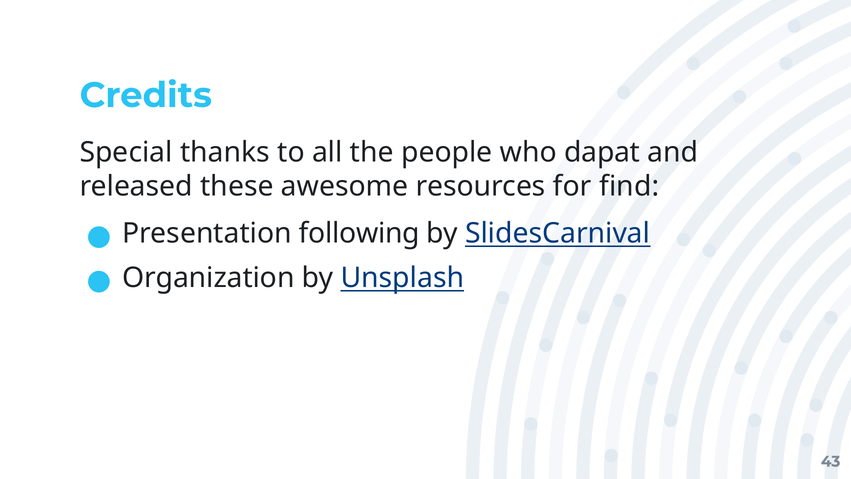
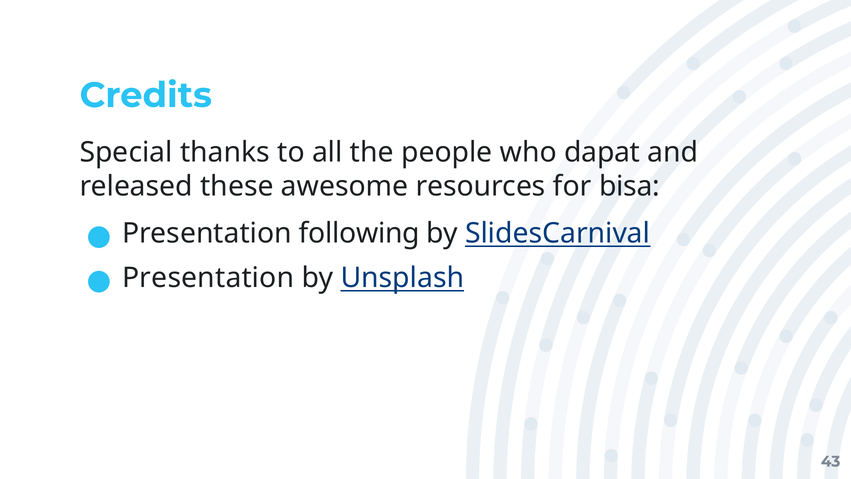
find: find -> bisa
Organization at (208, 278): Organization -> Presentation
